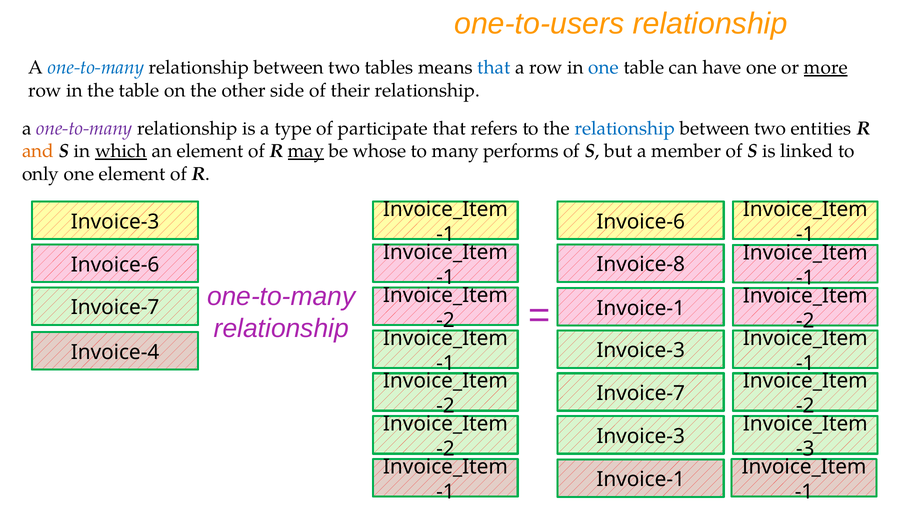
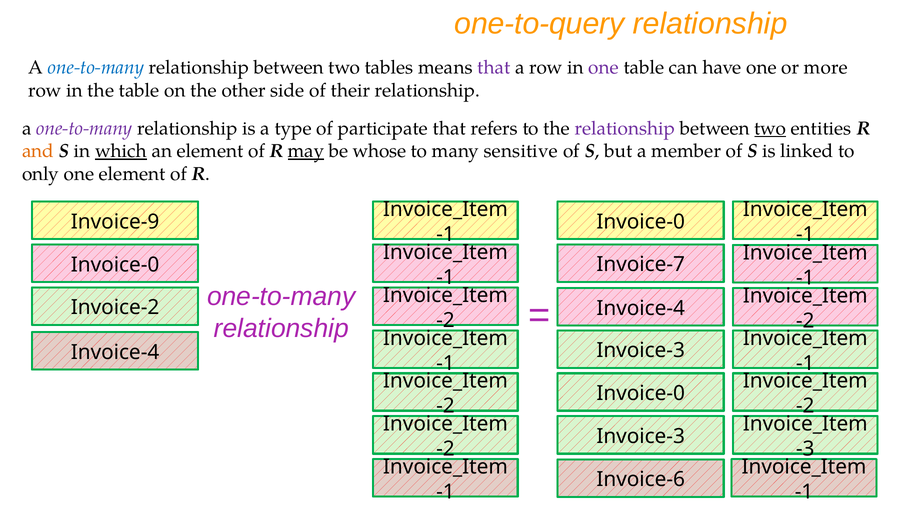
one-to-users: one-to-users -> one-to-query
that at (494, 68) colour: blue -> purple
one at (604, 68) colour: blue -> purple
more underline: present -> none
relationship at (625, 128) colour: blue -> purple
two at (770, 128) underline: none -> present
performs: performs -> sensitive
Invoice-3 at (115, 222): Invoice-3 -> Invoice-9
Invoice-6 at (641, 222): Invoice-6 -> Invoice-0
Invoice-8: Invoice-8 -> Invoice-7
Invoice-6 at (115, 265): Invoice-6 -> Invoice-0
Invoice-7 at (115, 307): Invoice-7 -> Invoice-2
Invoice-1 at (641, 308): Invoice-1 -> Invoice-4
Invoice-7 at (641, 393): Invoice-7 -> Invoice-0
Invoice-1 at (641, 479): Invoice-1 -> Invoice-6
